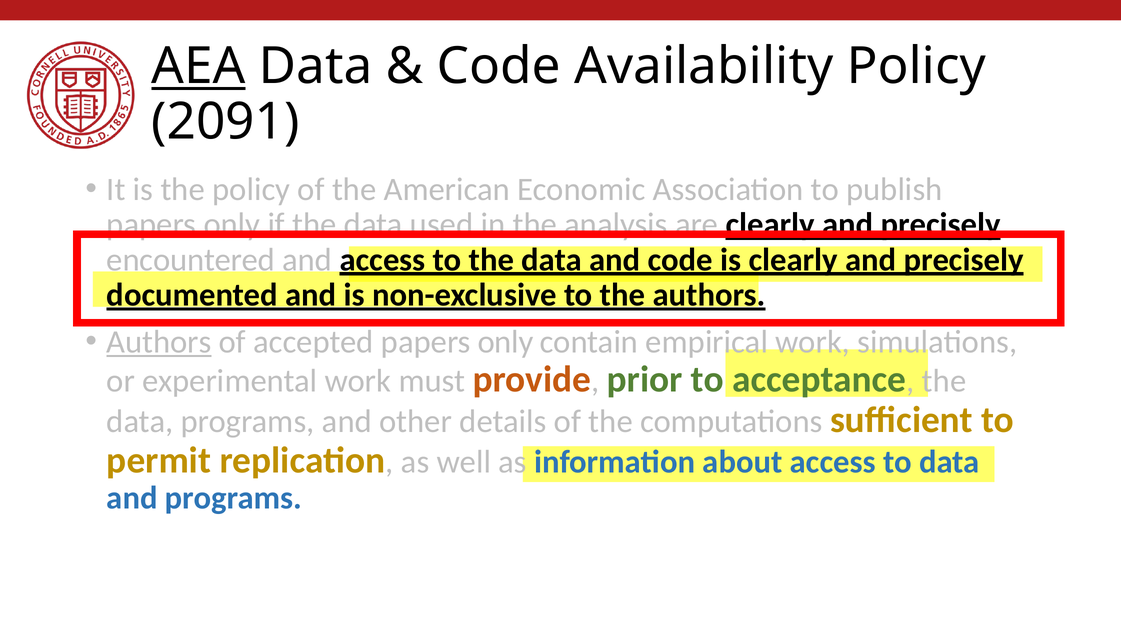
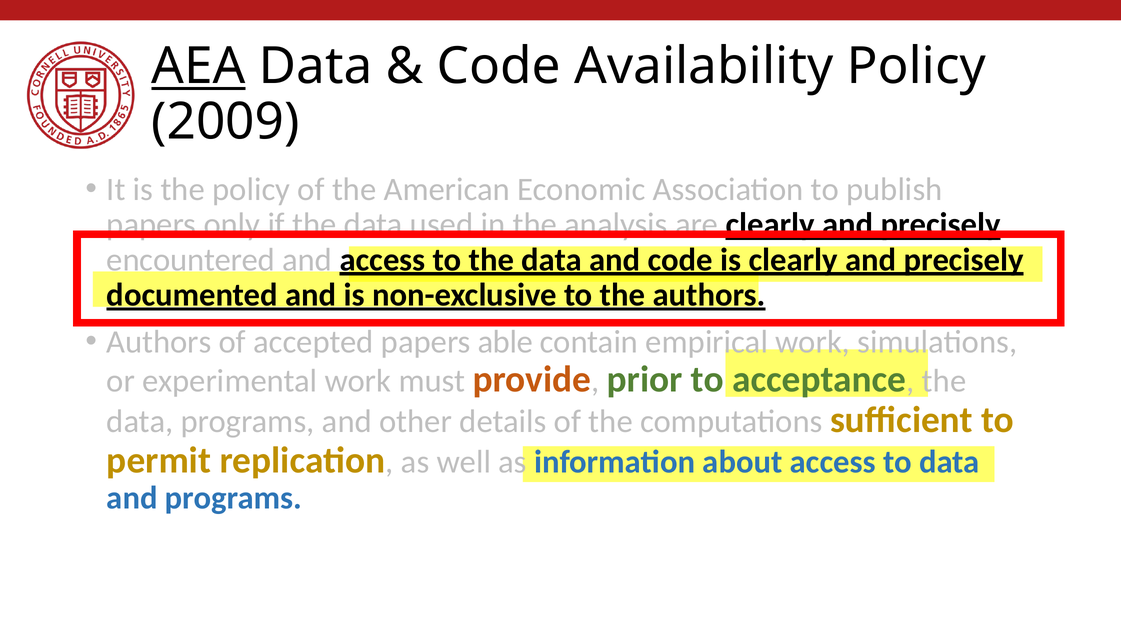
2091: 2091 -> 2009
Authors at (159, 342) underline: present -> none
accepted papers only: only -> able
